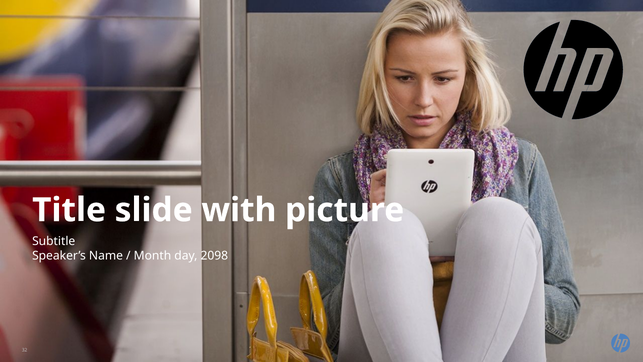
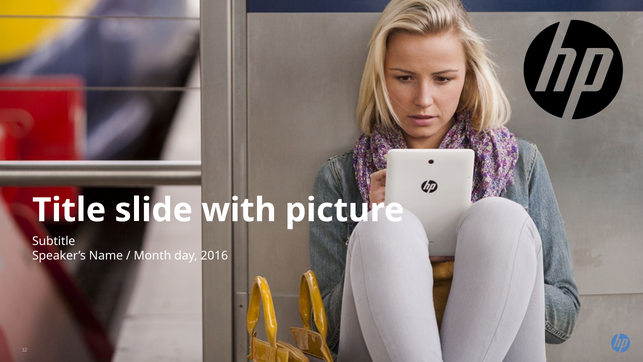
2098: 2098 -> 2016
